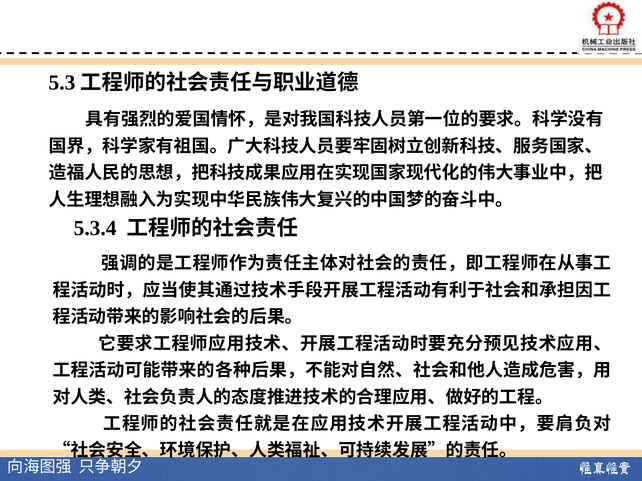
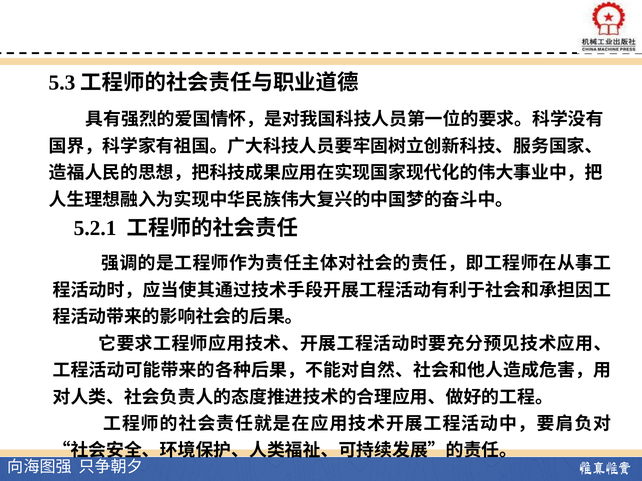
5.3.4: 5.3.4 -> 5.2.1
